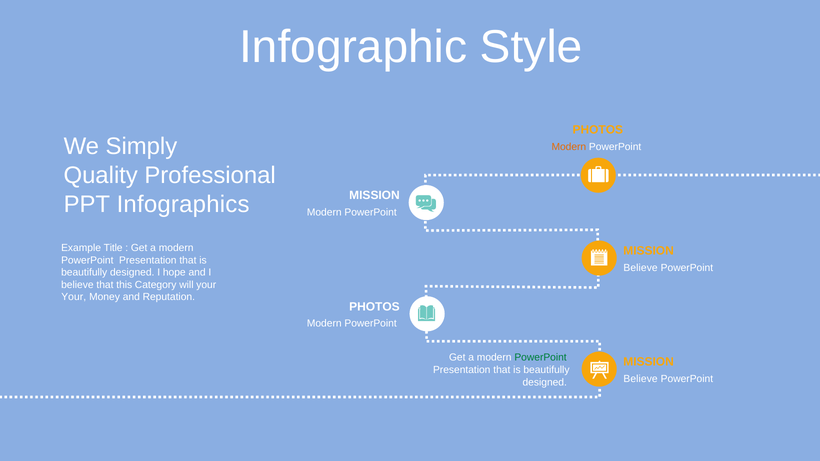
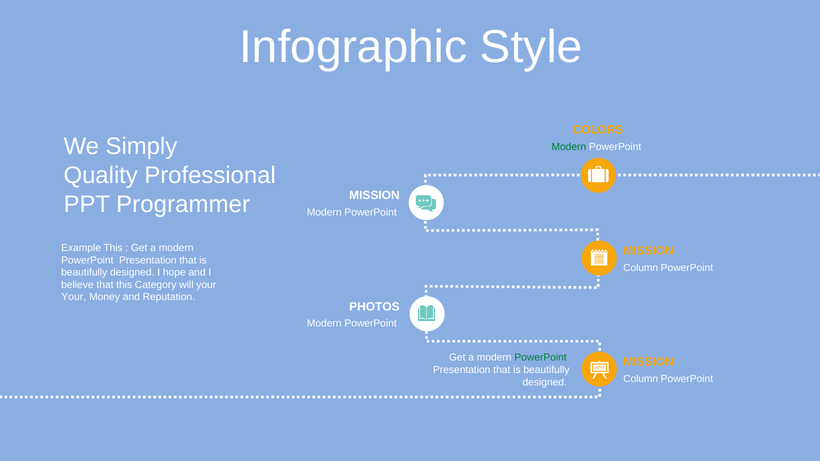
PHOTOS at (598, 130): PHOTOS -> COLORS
Modern at (569, 147) colour: orange -> green
Infographics: Infographics -> Programmer
Example Title: Title -> This
Believe at (641, 268): Believe -> Column
designed Believe: Believe -> Column
